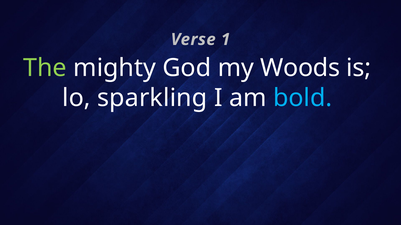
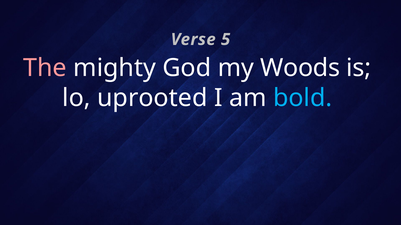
1: 1 -> 5
The colour: light green -> pink
sparkling: sparkling -> uprooted
